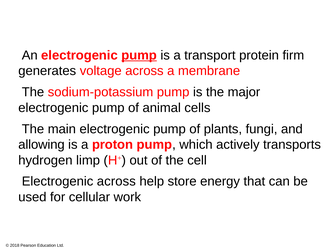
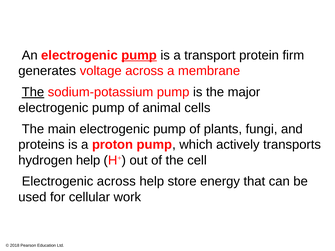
The at (33, 92) underline: none -> present
allowing: allowing -> proteins
hydrogen limp: limp -> help
